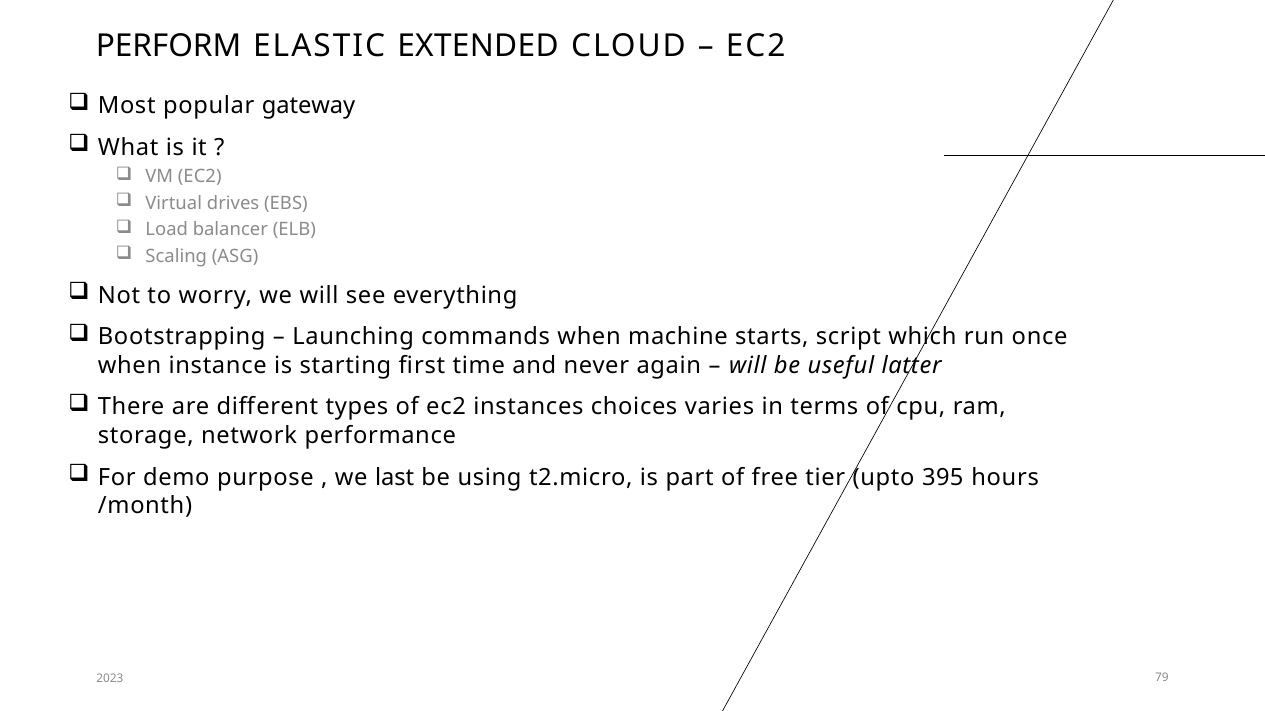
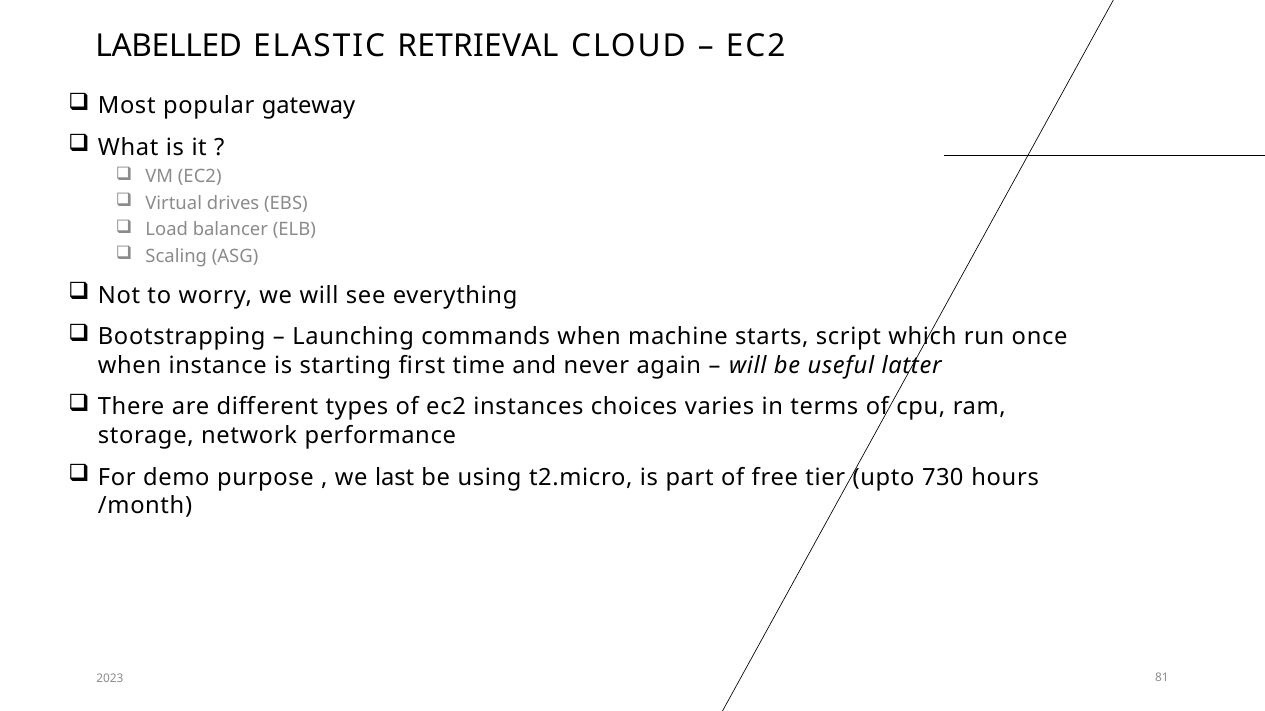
PERFORM: PERFORM -> LABELLED
EXTENDED: EXTENDED -> RETRIEVAL
395: 395 -> 730
79: 79 -> 81
